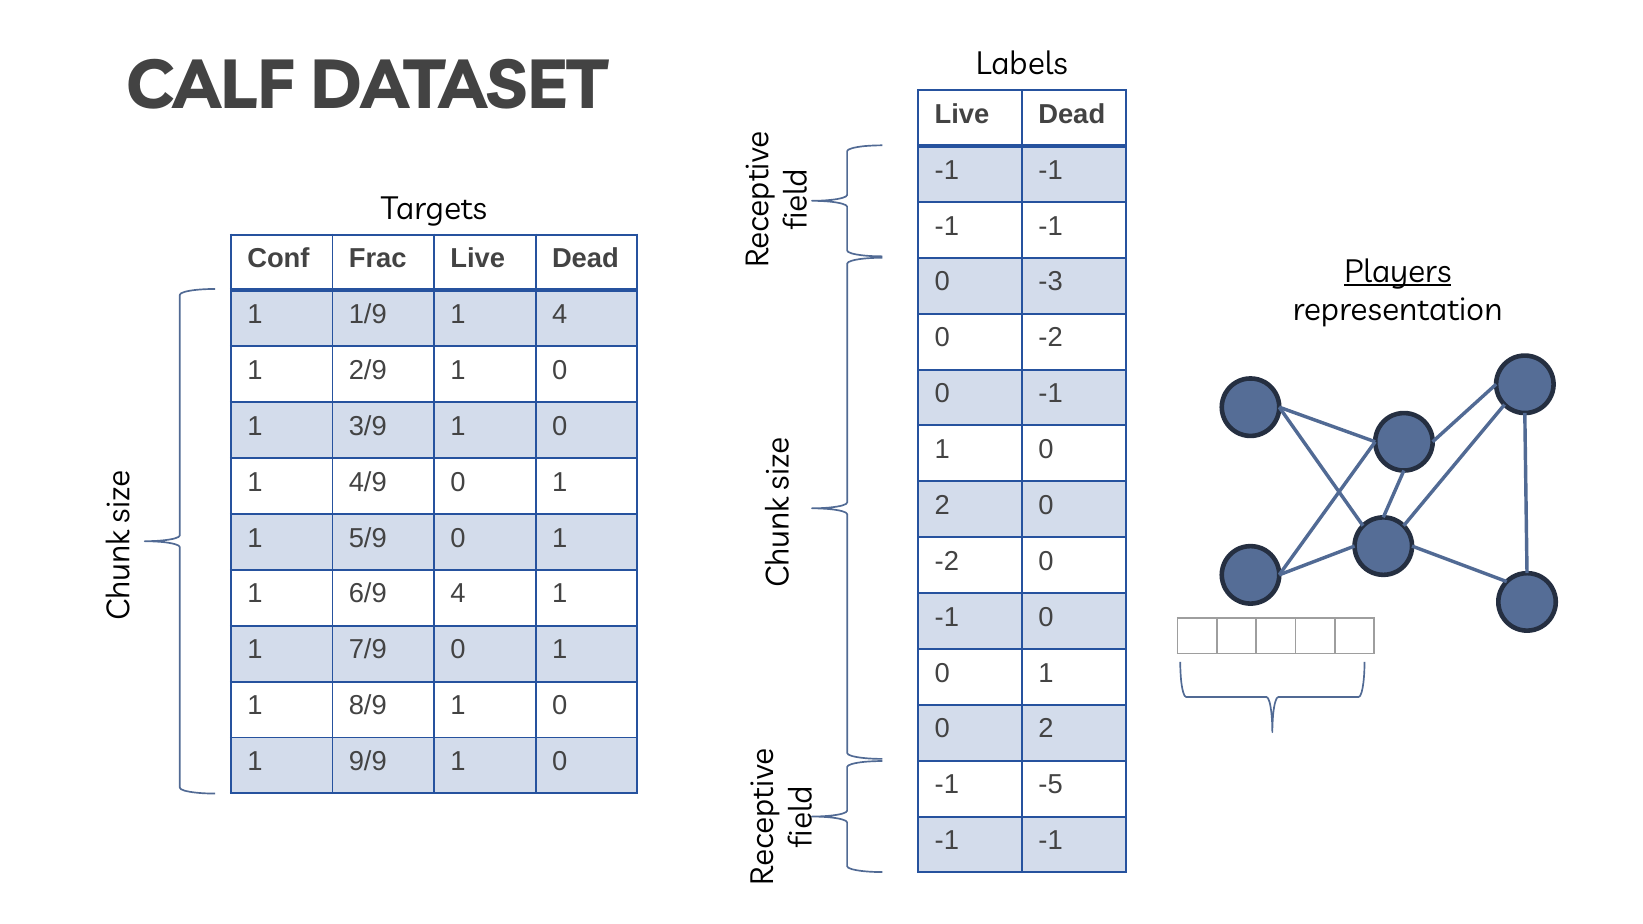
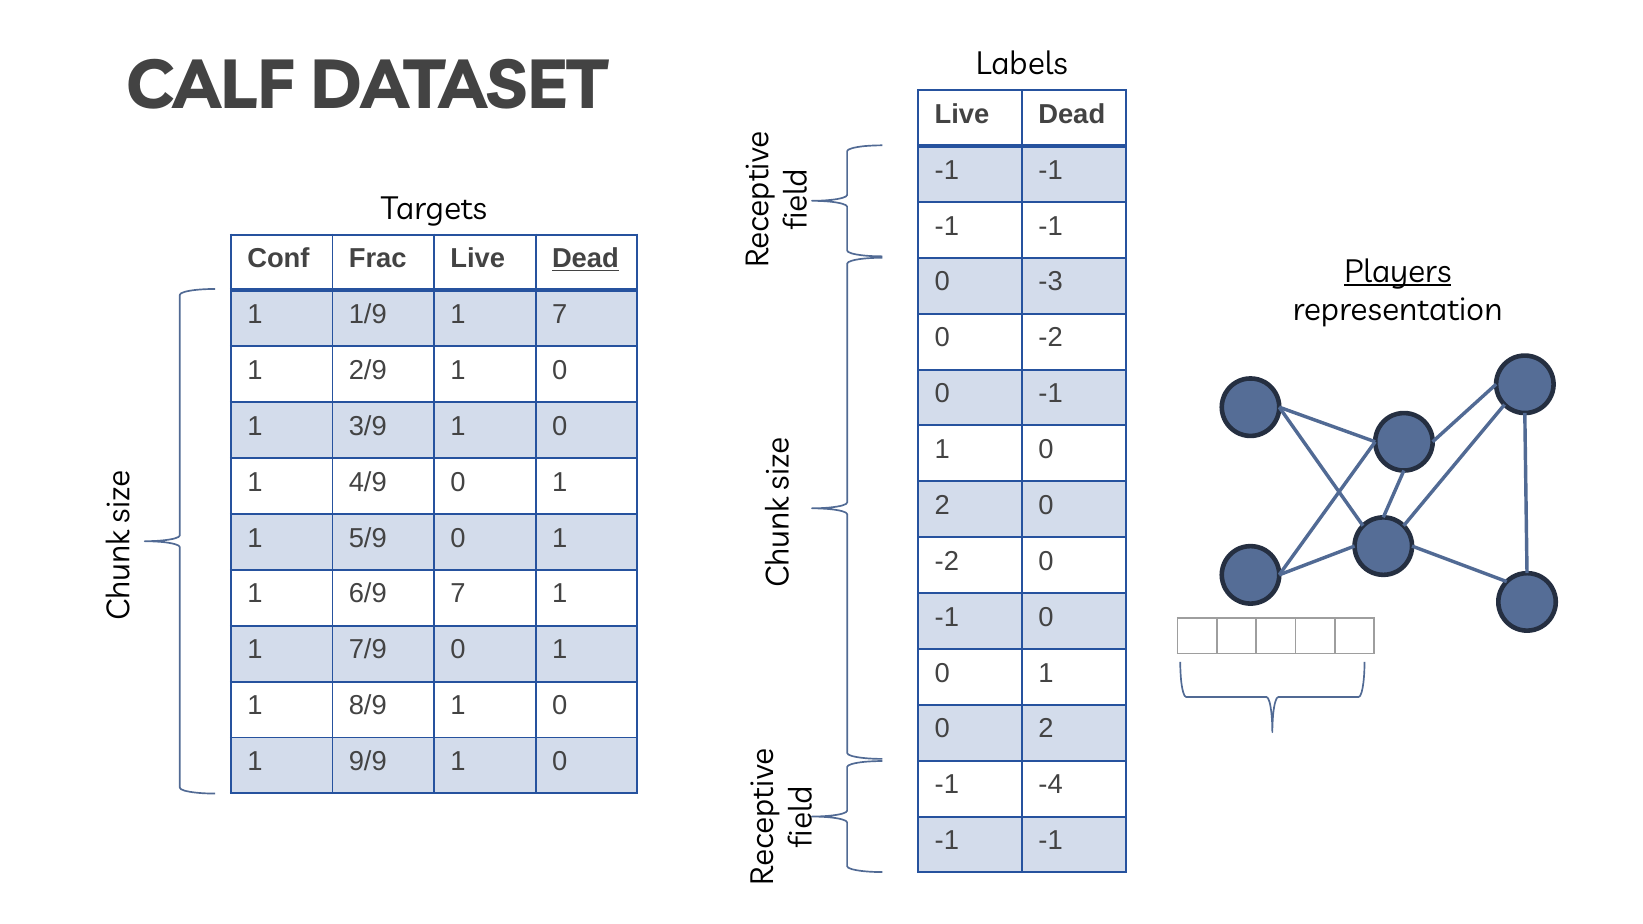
Dead at (585, 259) underline: none -> present
1 4: 4 -> 7
6/9 4: 4 -> 7
-5: -5 -> -4
